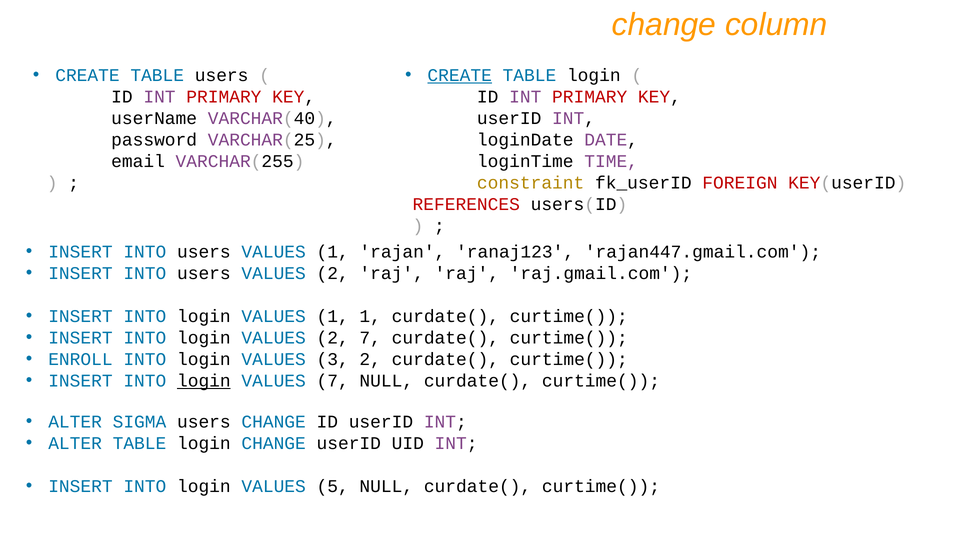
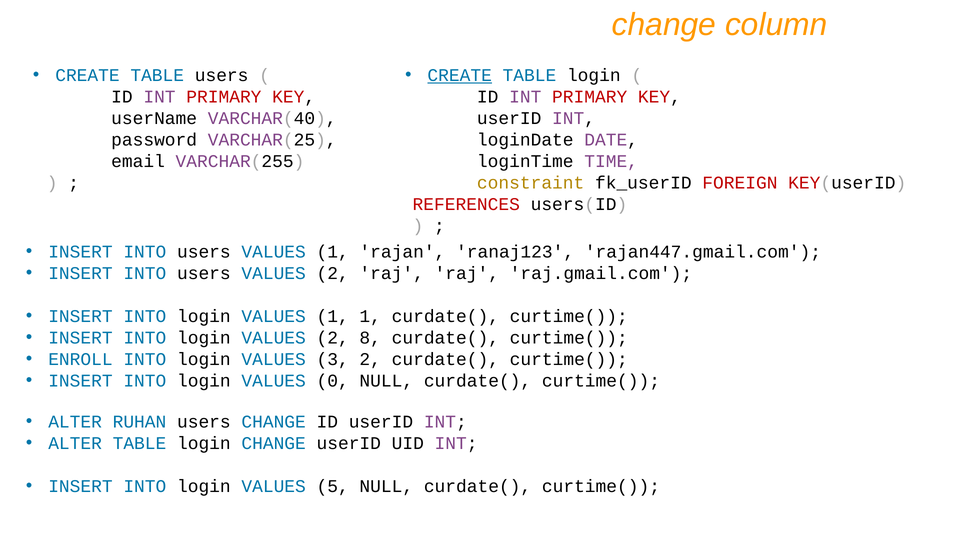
2 7: 7 -> 8
login at (204, 380) underline: present -> none
VALUES 7: 7 -> 0
SIGMA: SIGMA -> RUHAN
